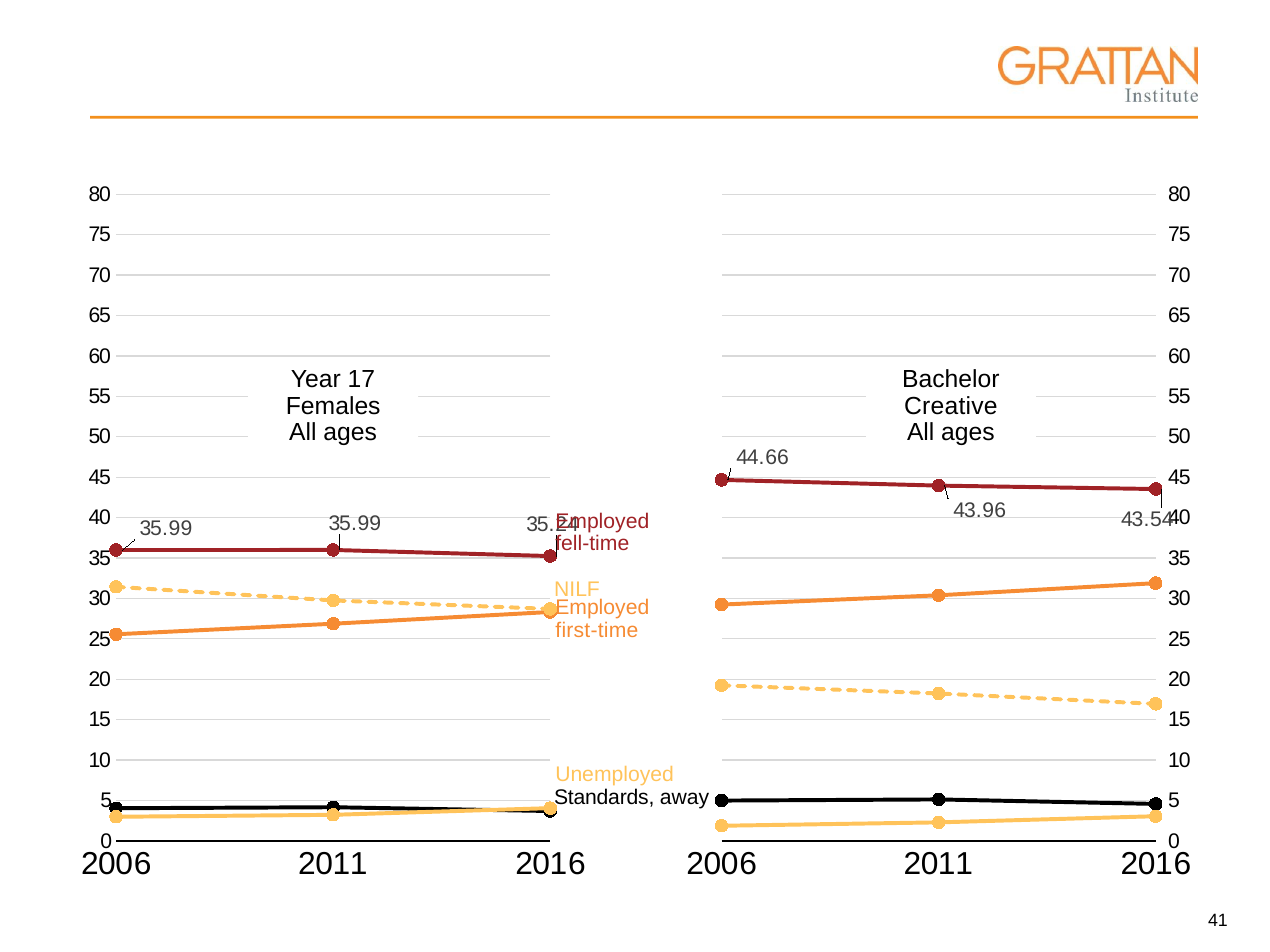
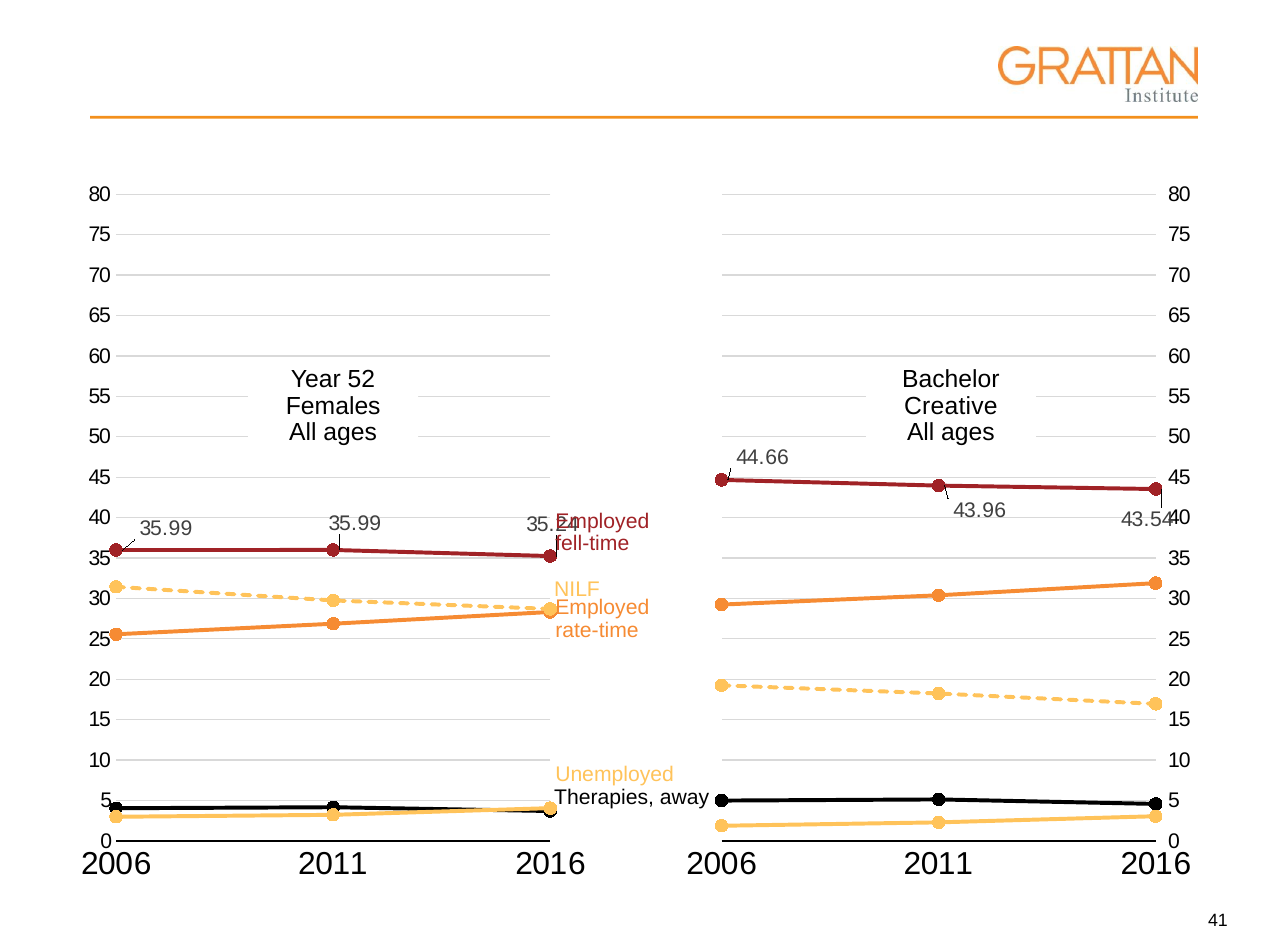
17: 17 -> 52
first-time: first-time -> rate-time
Standards: Standards -> Therapies
